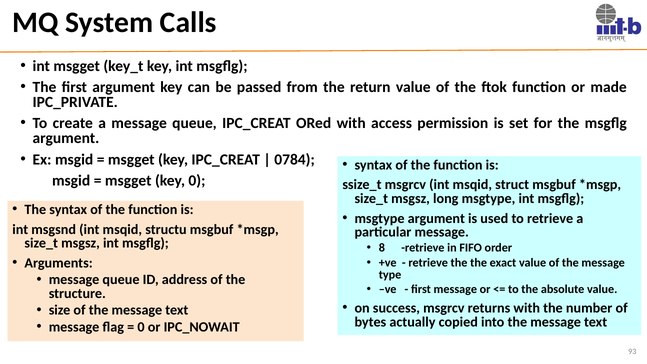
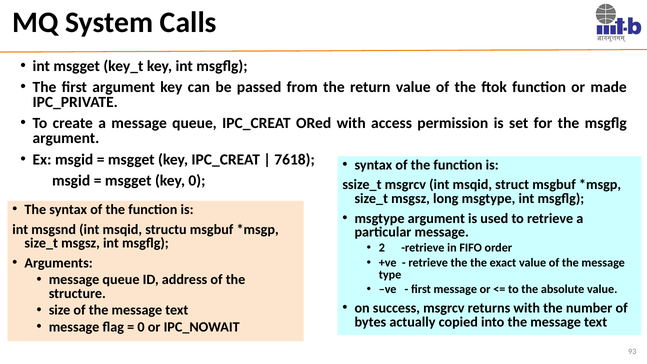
0784: 0784 -> 7618
8: 8 -> 2
